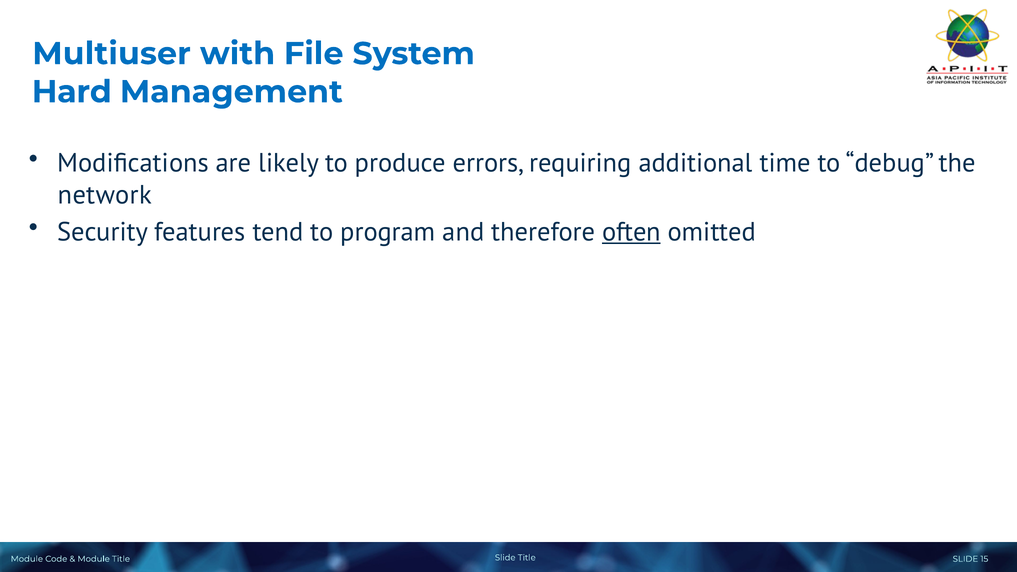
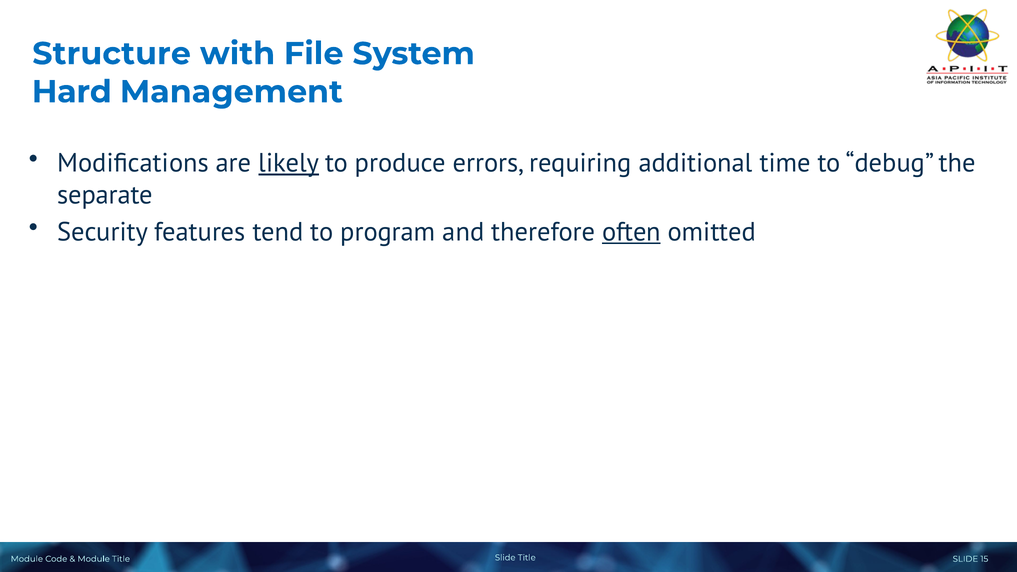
Multiuser: Multiuser -> Structure
likely underline: none -> present
network: network -> separate
